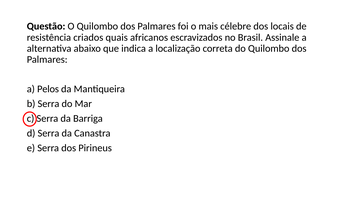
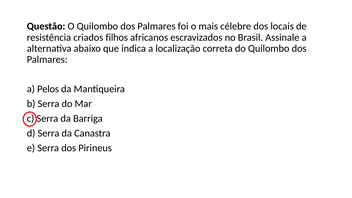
quais: quais -> filhos
